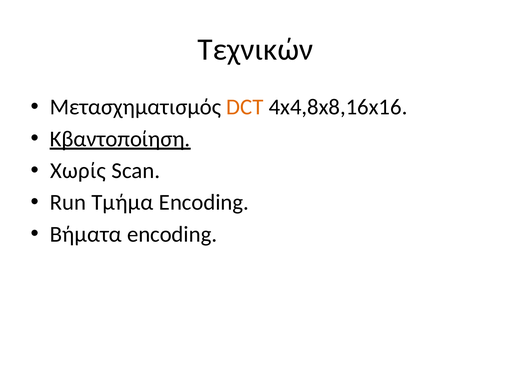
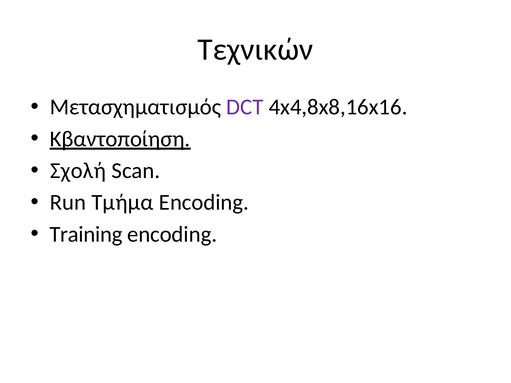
DCT colour: orange -> purple
Χωρίς: Χωρίς -> Σχολή
Βήματα: Βήματα -> Training
